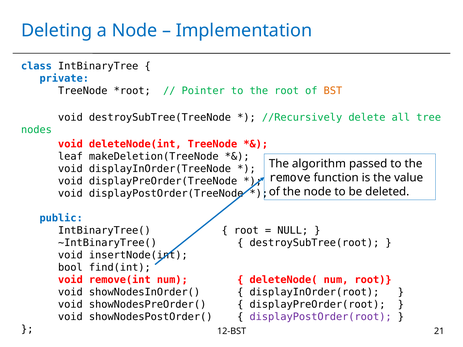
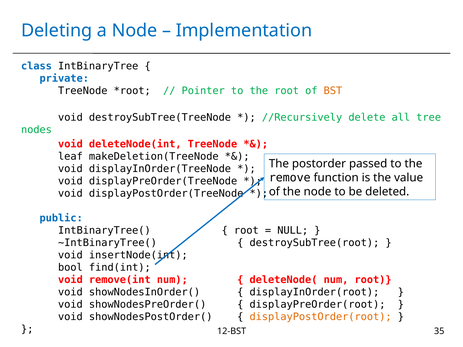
algorithm: algorithm -> postorder
displayPostOrder(root colour: purple -> orange
21: 21 -> 35
